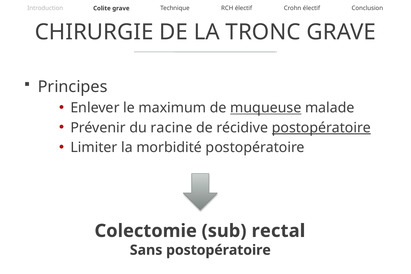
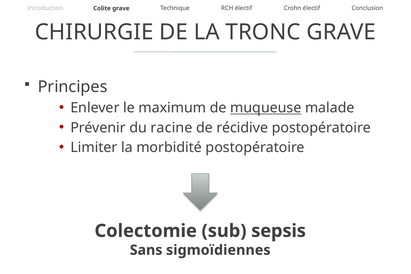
postopératoire at (321, 128) underline: present -> none
rectal: rectal -> sepsis
Sans postopératoire: postopératoire -> sigmoïdiennes
